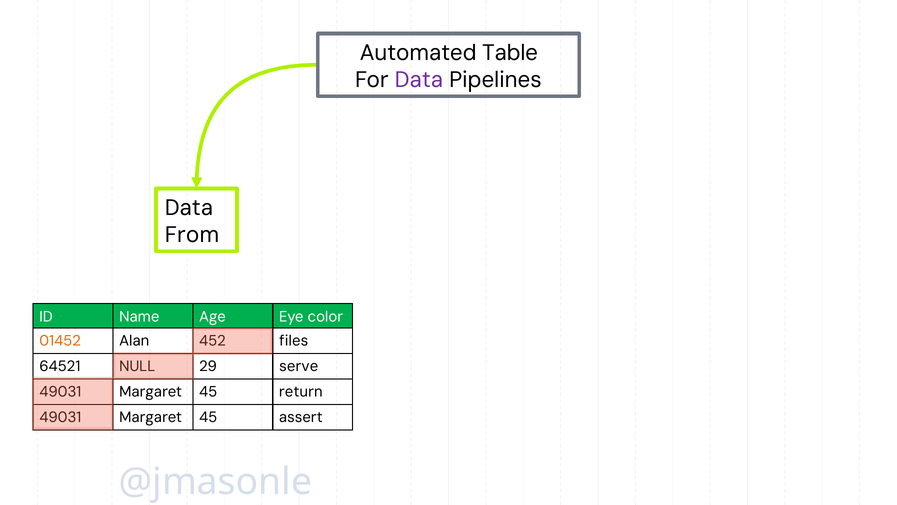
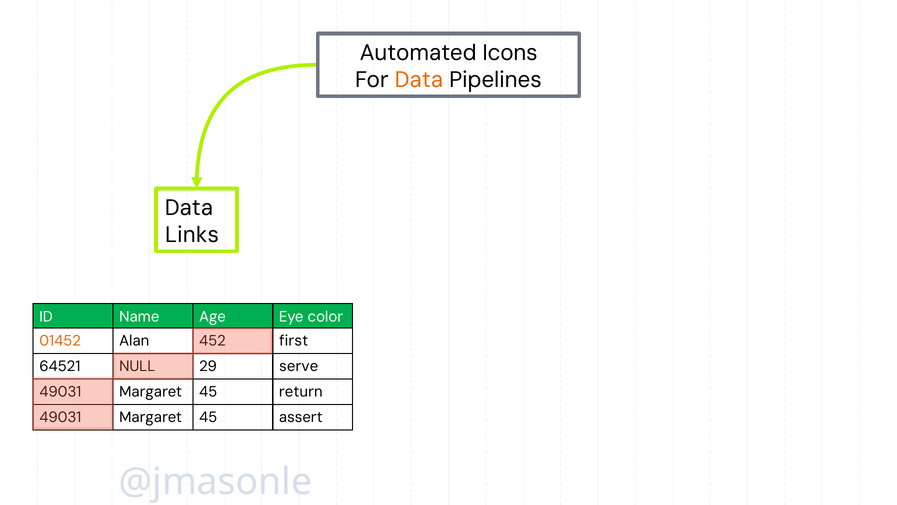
Table: Table -> Icons
Data at (419, 80) colour: purple -> orange
From: From -> Links
files: files -> first
